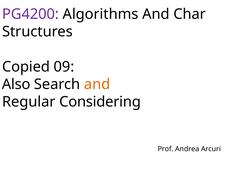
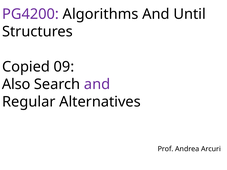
Char: Char -> Until
and at (97, 84) colour: orange -> purple
Considering: Considering -> Alternatives
